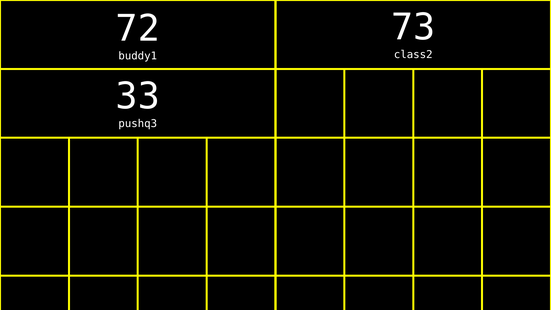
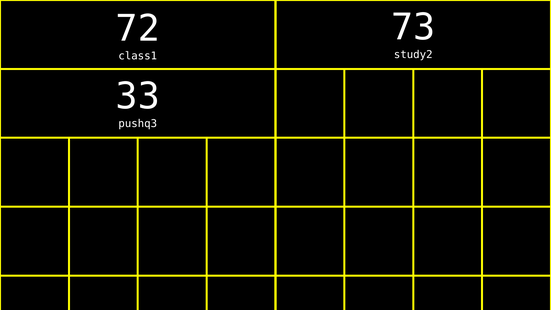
class2: class2 -> study2
buddy1: buddy1 -> class1
